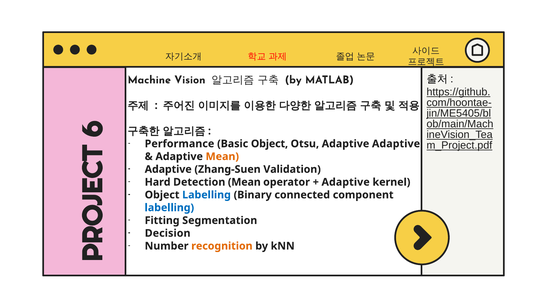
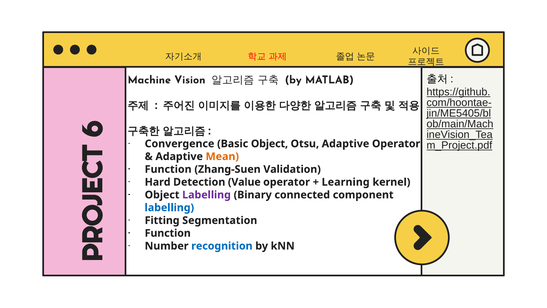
Performance: Performance -> Convergence
Adaptive Adaptive: Adaptive -> Operator
Adaptive at (168, 169): Adaptive -> Function
Detection Mean: Mean -> Value
Adaptive at (346, 182): Adaptive -> Learning
Labelling at (207, 195) colour: blue -> purple
Decision at (168, 233): Decision -> Function
recognition colour: orange -> blue
